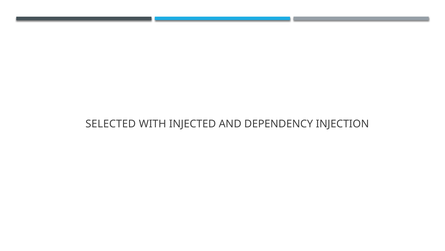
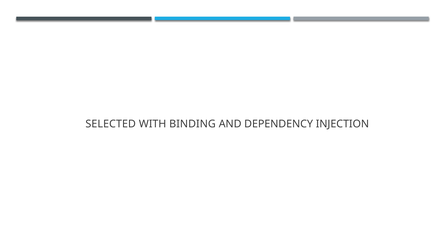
INJECTED: INJECTED -> BINDING
